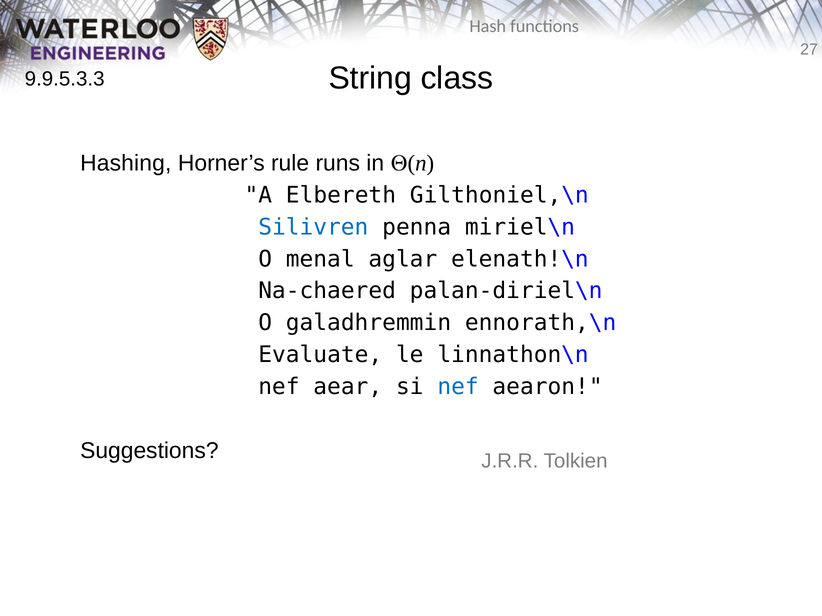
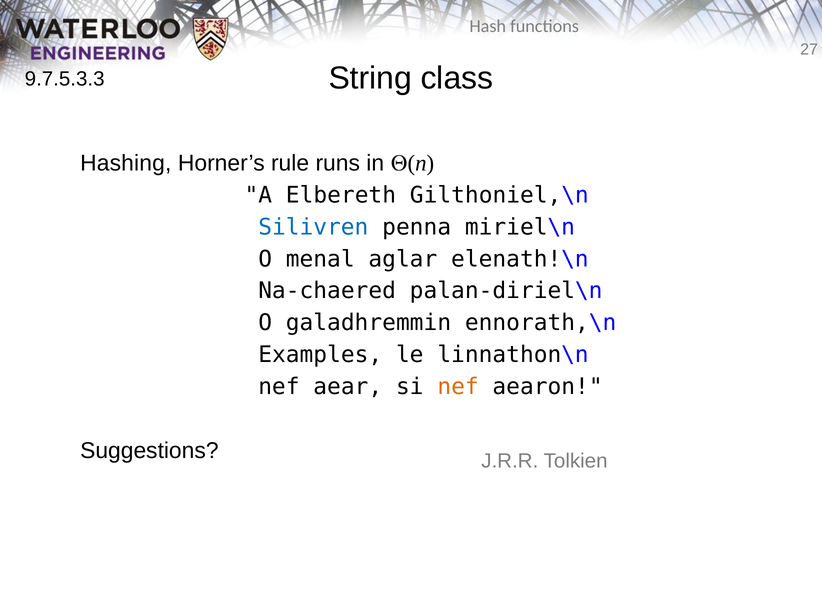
9.9.5.3.3: 9.9.5.3.3 -> 9.7.5.3.3
Evaluate: Evaluate -> Examples
nef at (458, 387) colour: blue -> orange
